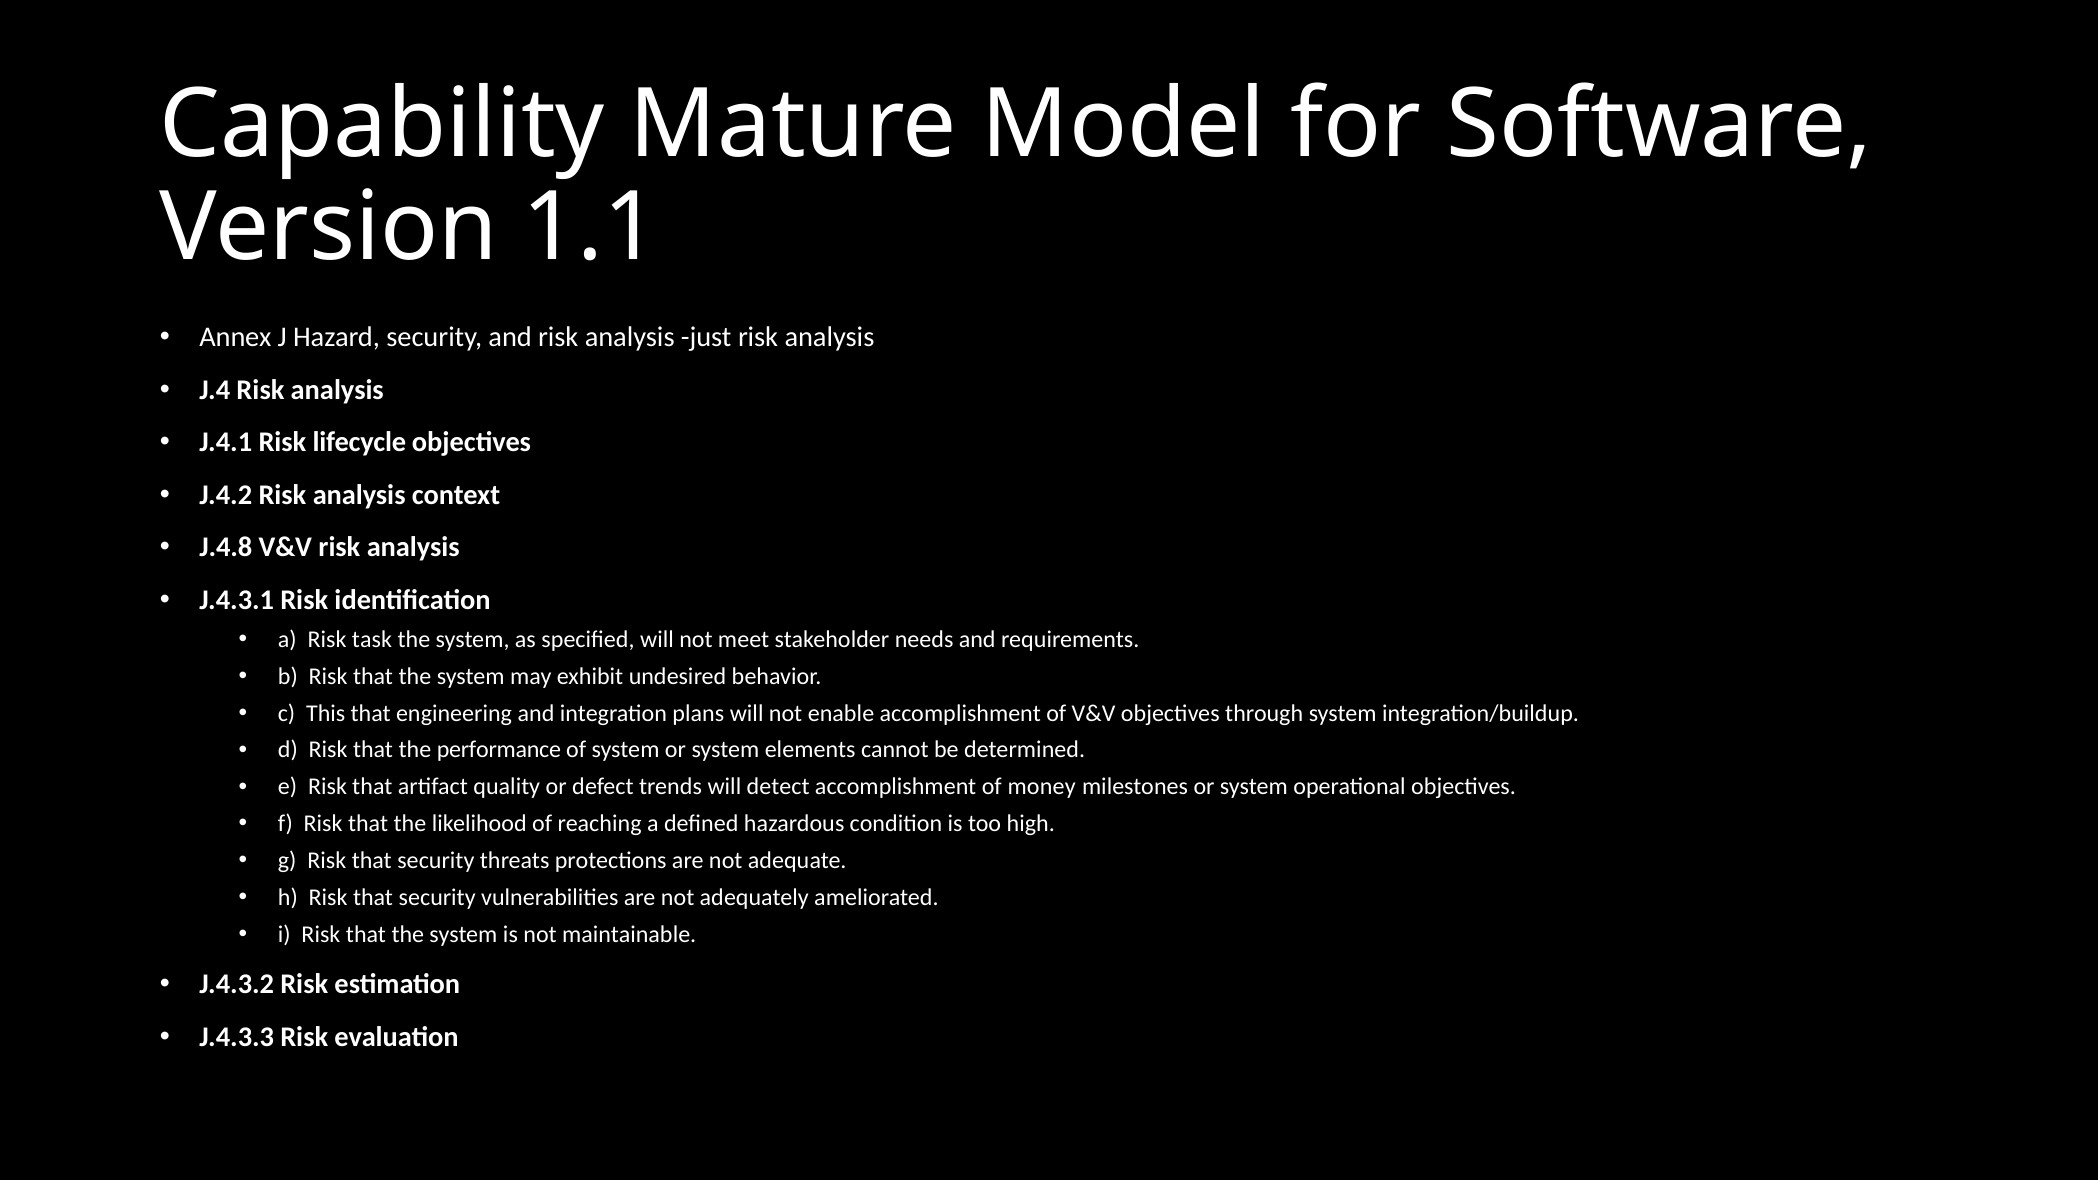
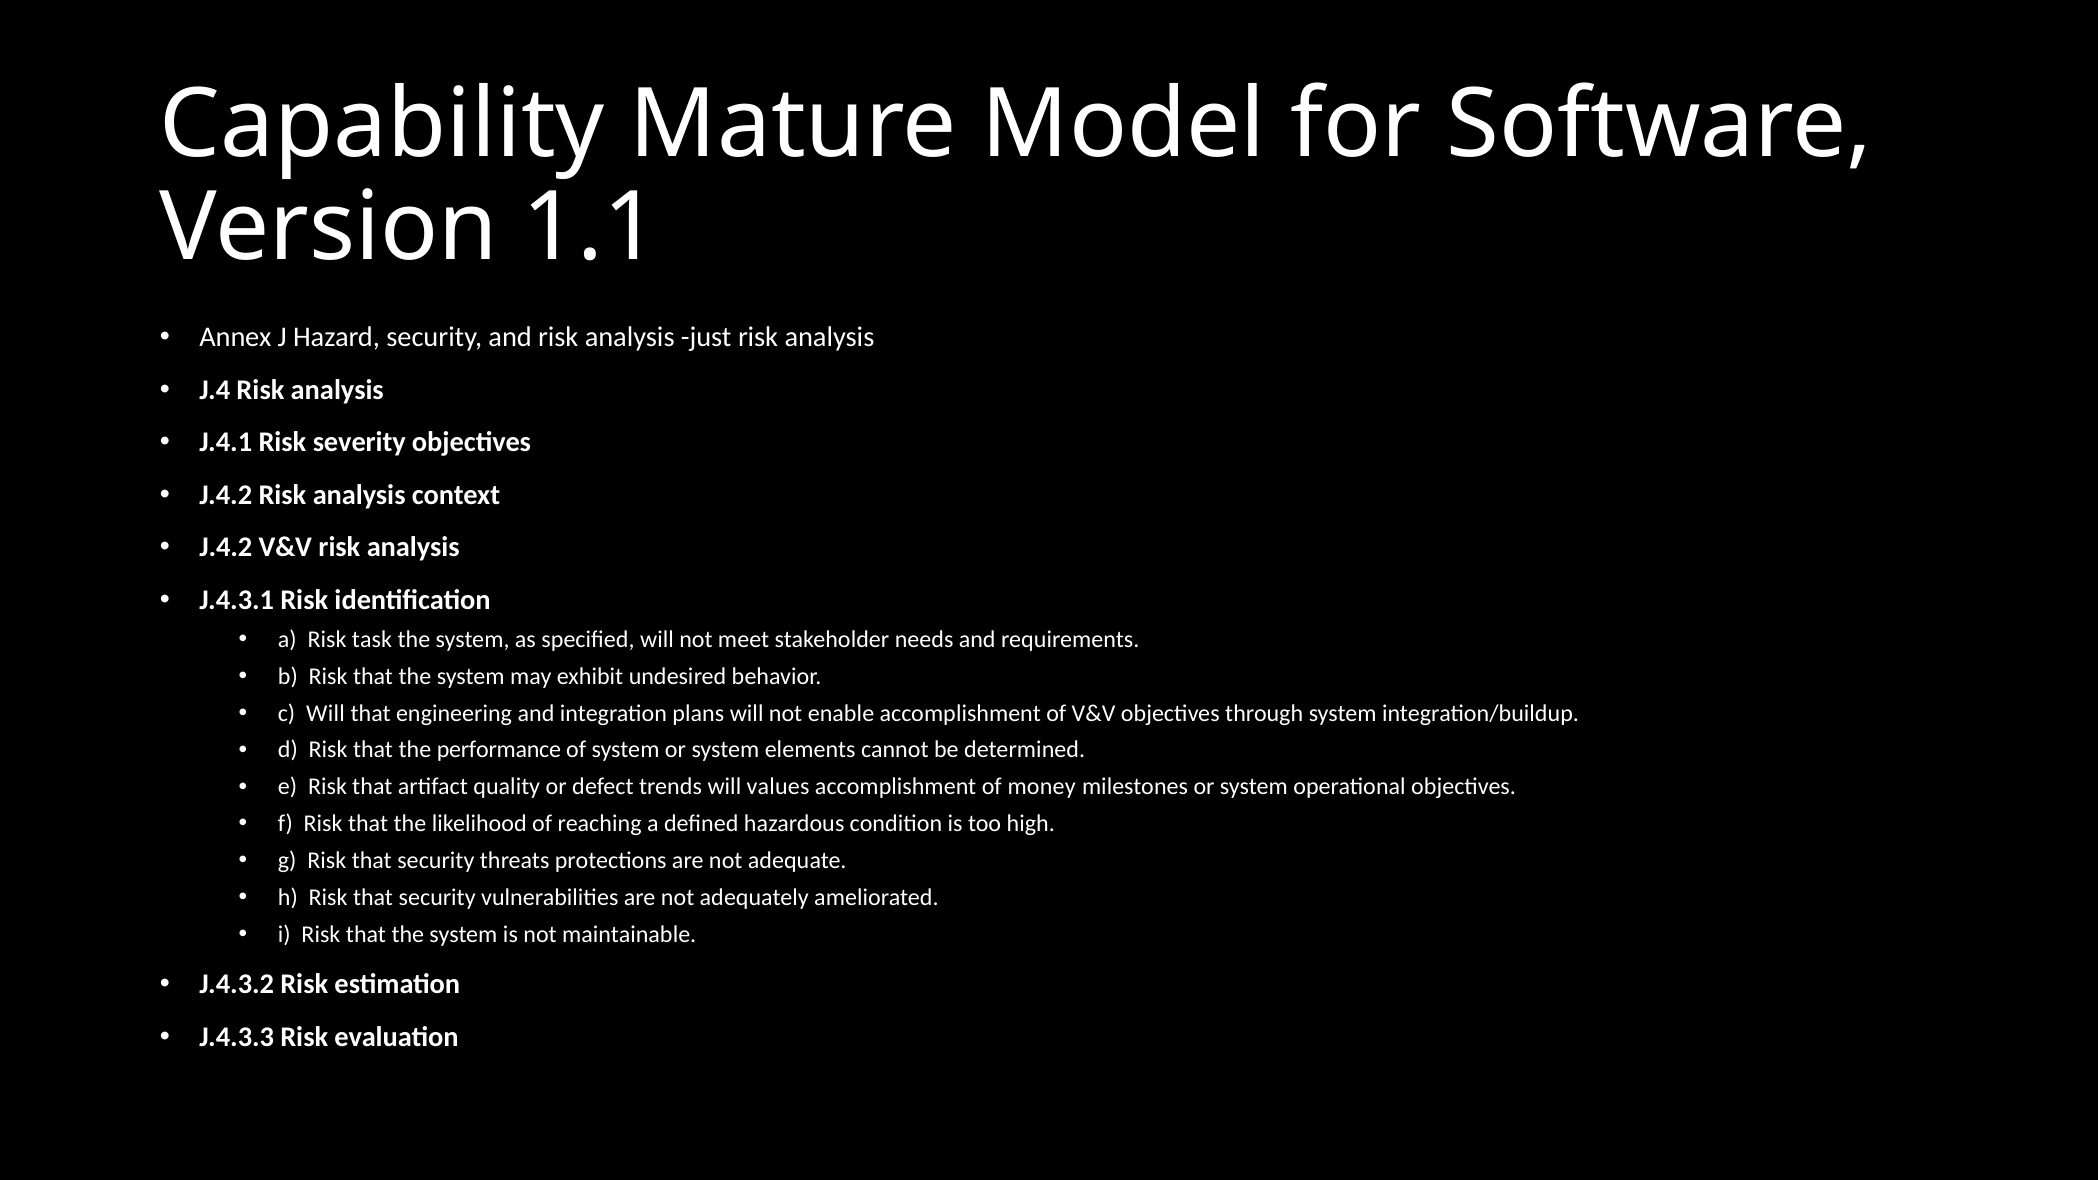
lifecycle: lifecycle -> severity
J.4.8 at (226, 548): J.4.8 -> J.4.2
c This: This -> Will
detect: detect -> values
